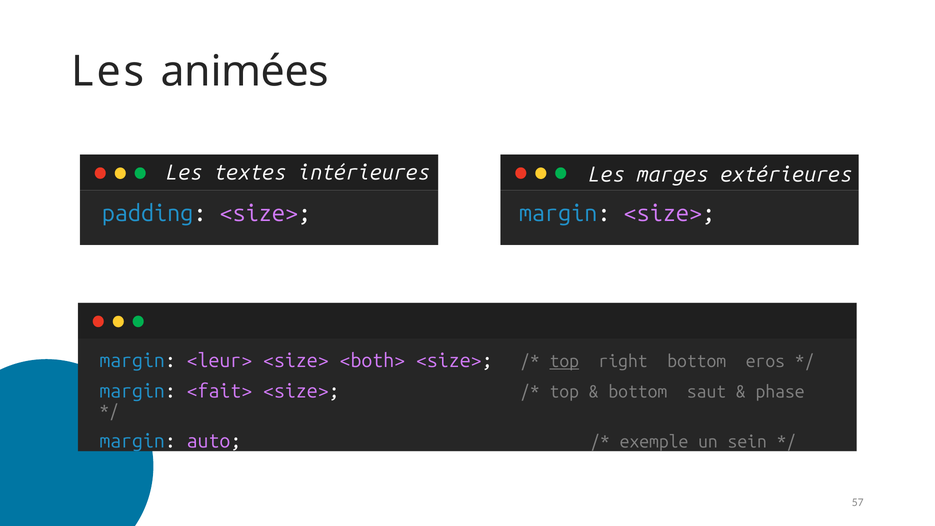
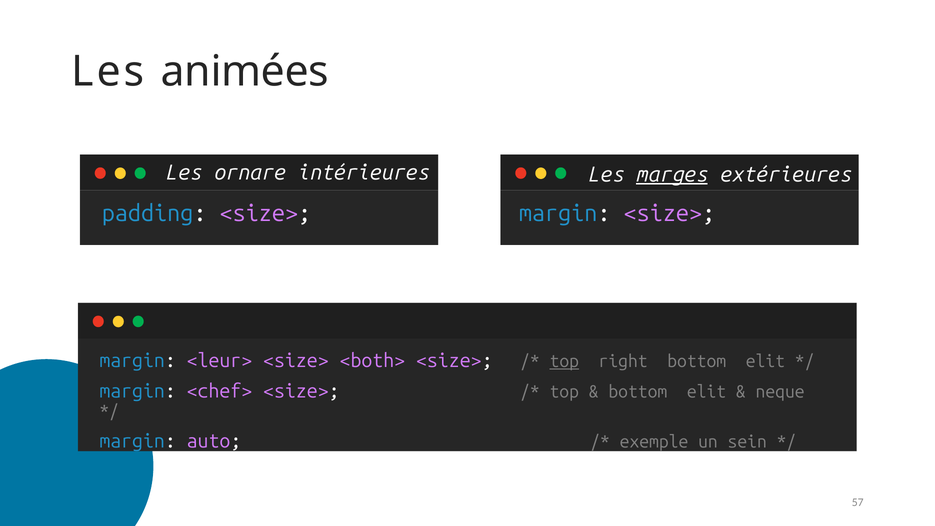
textes: textes -> ornare
marges underline: none -> present
right bottom eros: eros -> elit
<fait>: <fait> -> <chef>
saut at (707, 392): saut -> elit
phase: phase -> neque
